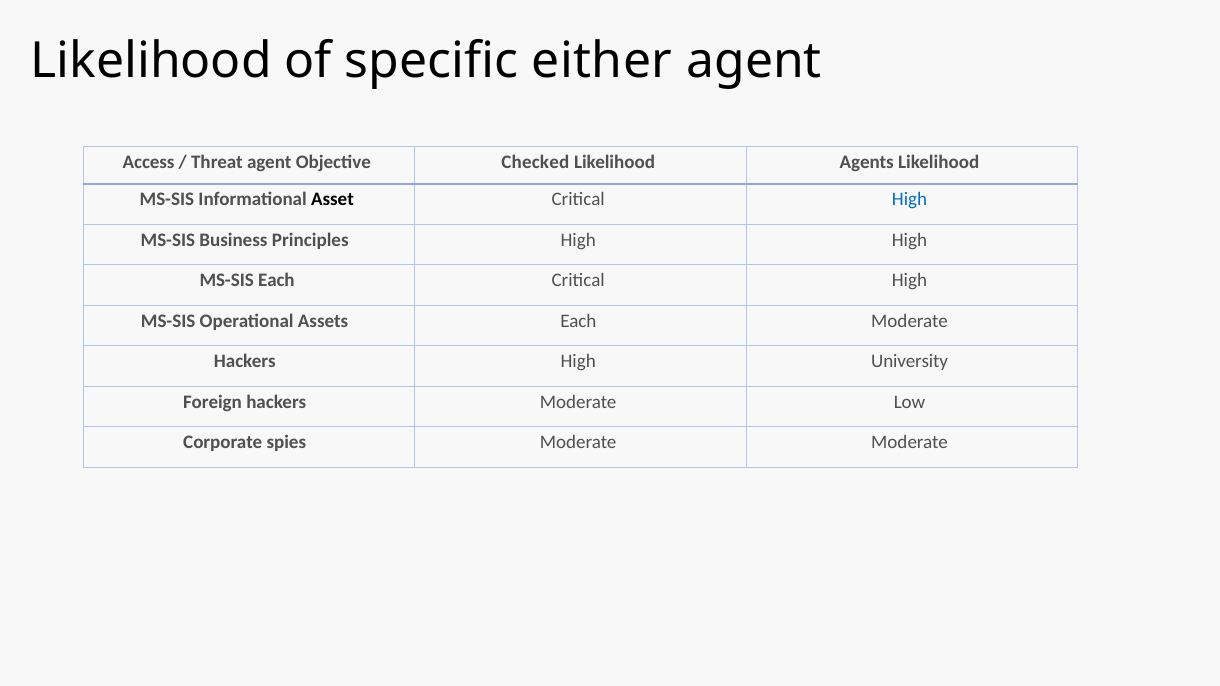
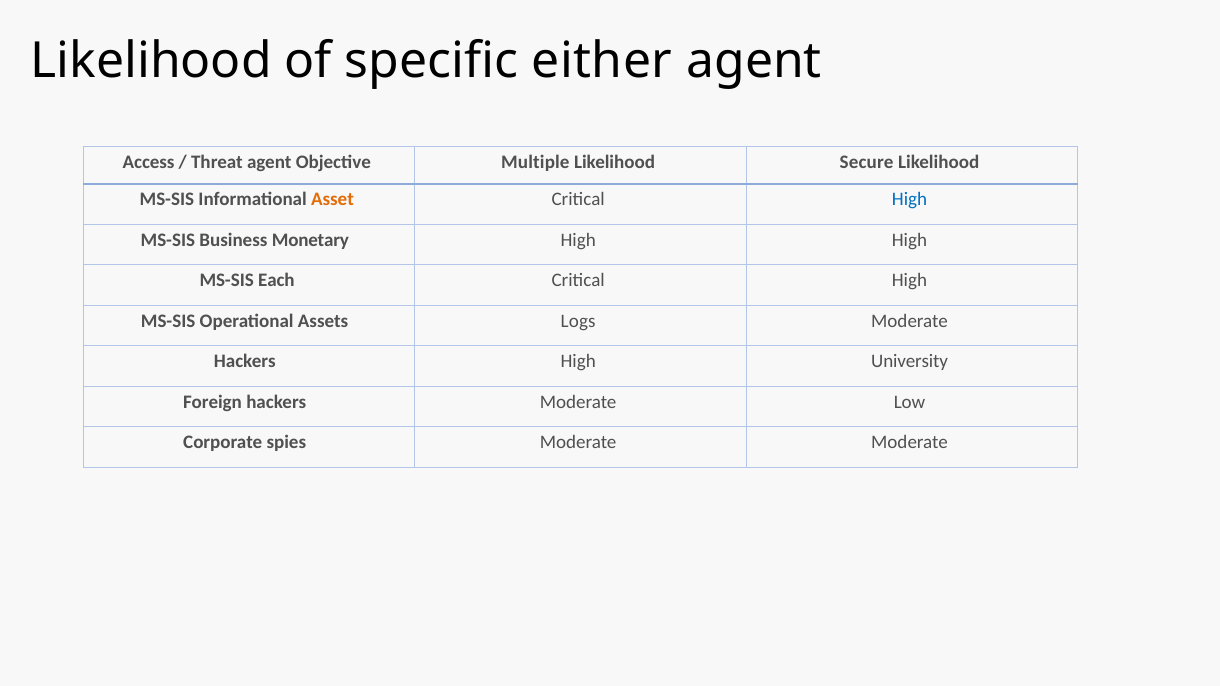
Checked: Checked -> Multiple
Agents: Agents -> Secure
Asset colour: black -> orange
Principles: Principles -> Monetary
Assets Each: Each -> Logs
